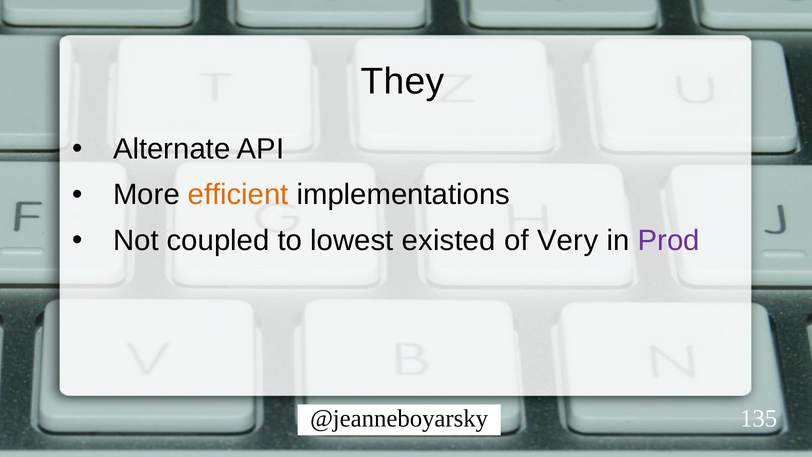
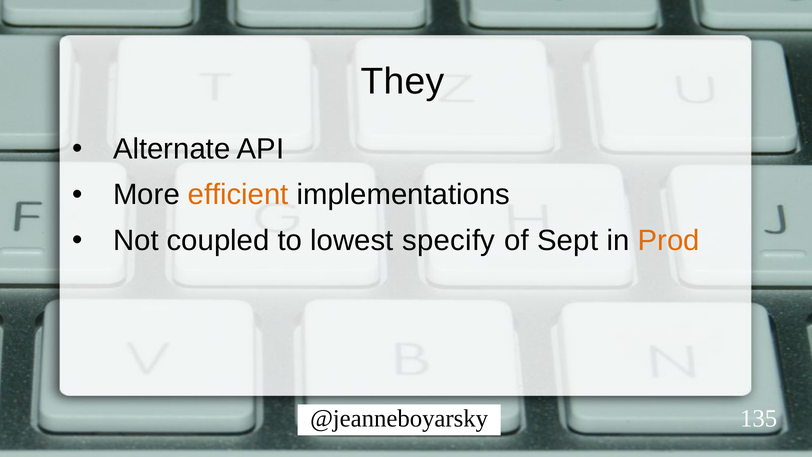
existed: existed -> specify
Very: Very -> Sept
Prod colour: purple -> orange
